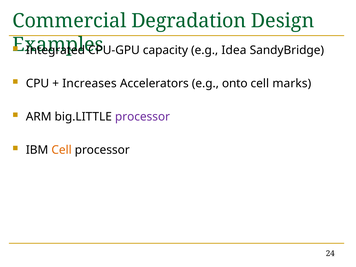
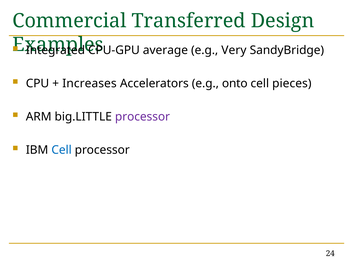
Degradation: Degradation -> Transferred
capacity: capacity -> average
Idea: Idea -> Very
marks: marks -> pieces
Cell at (62, 150) colour: orange -> blue
